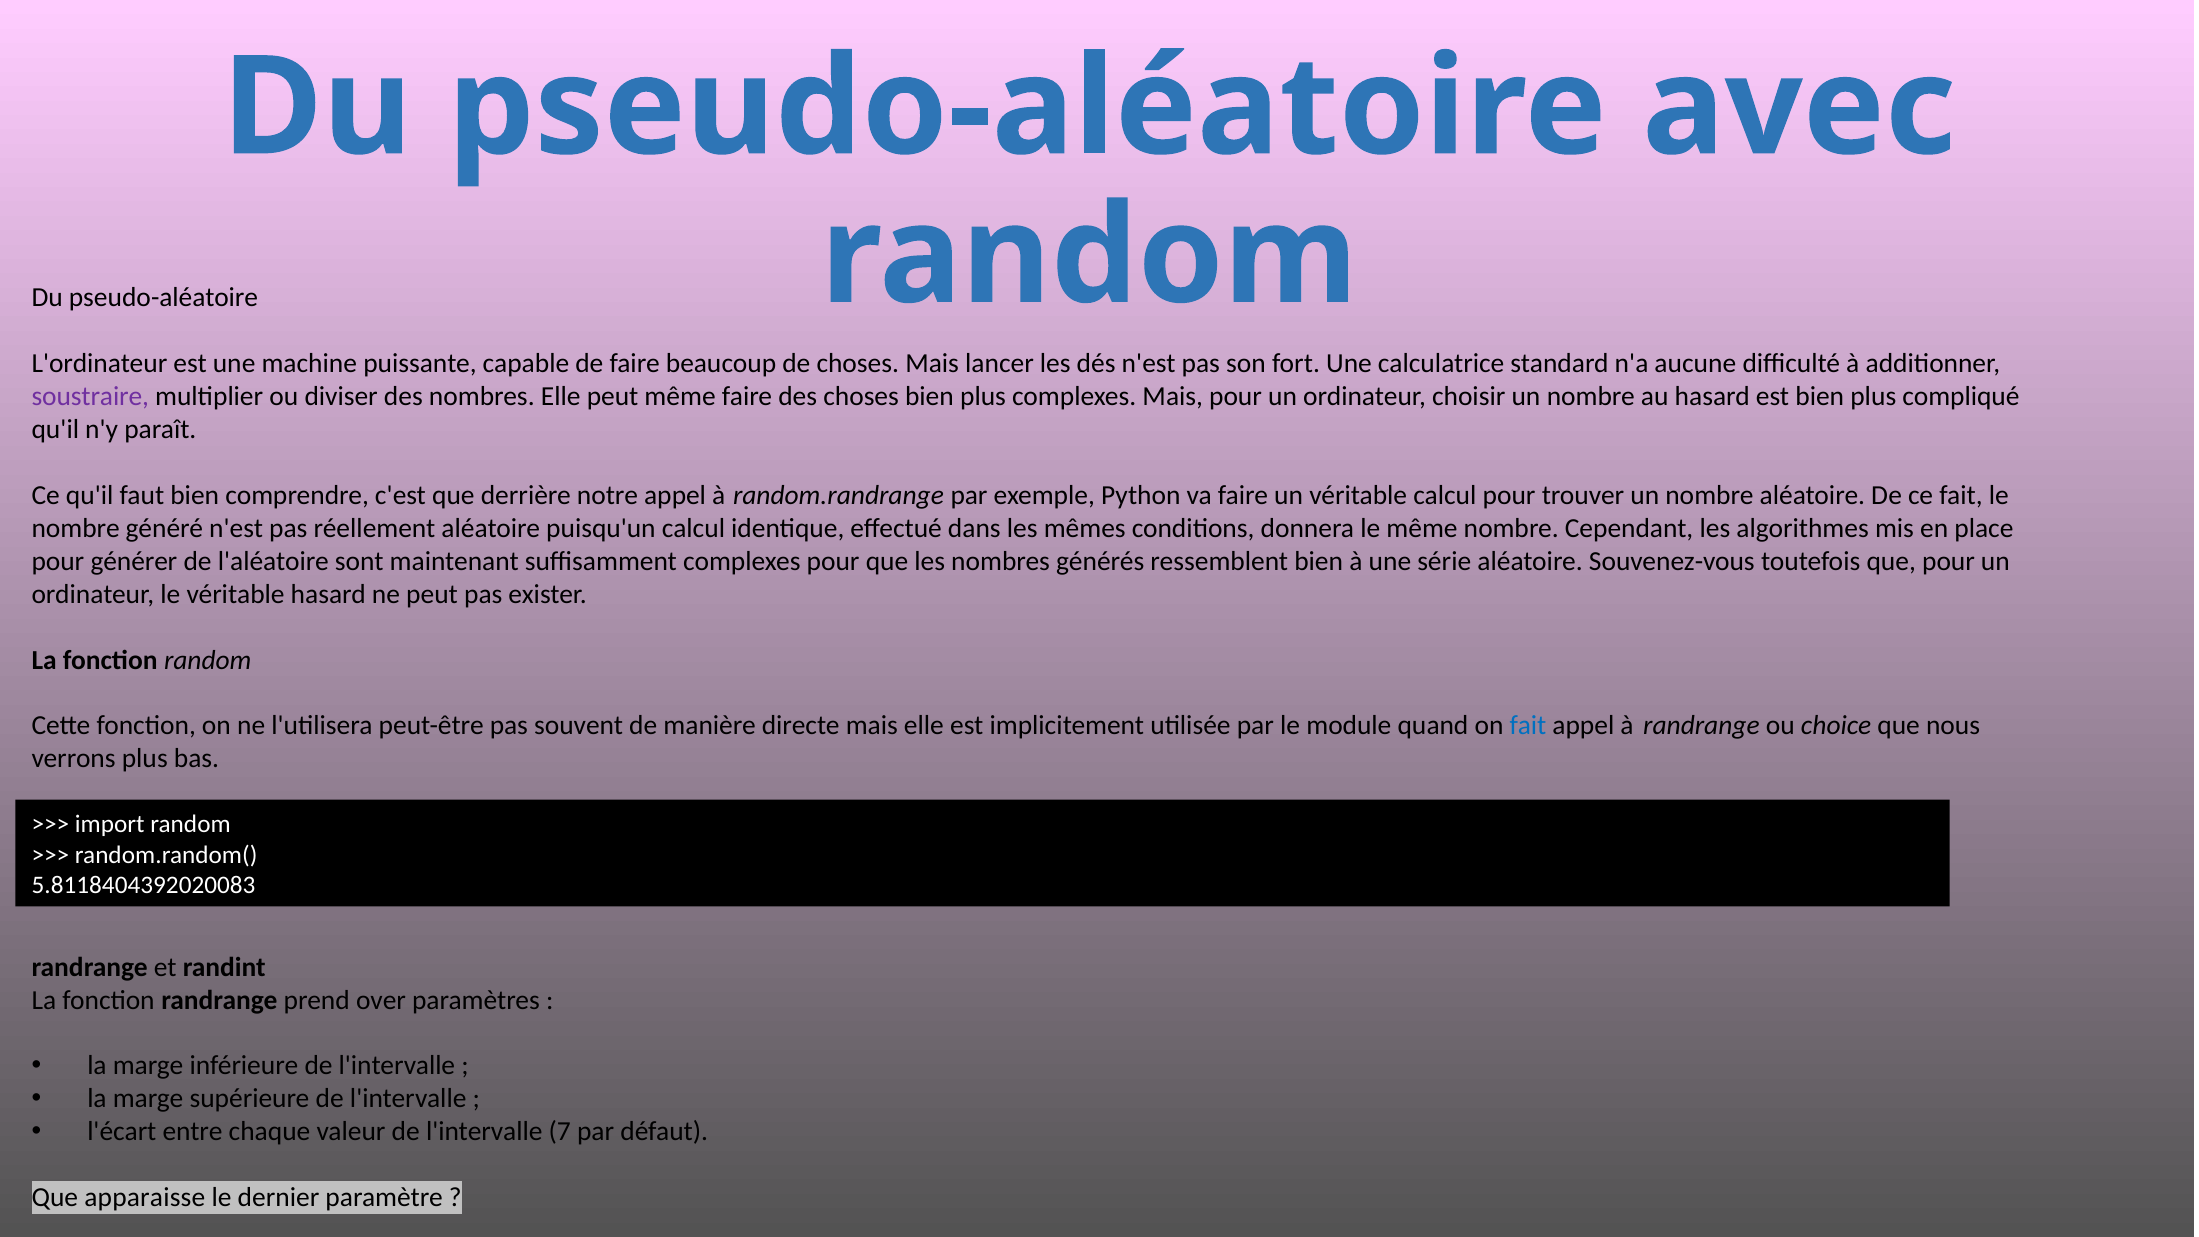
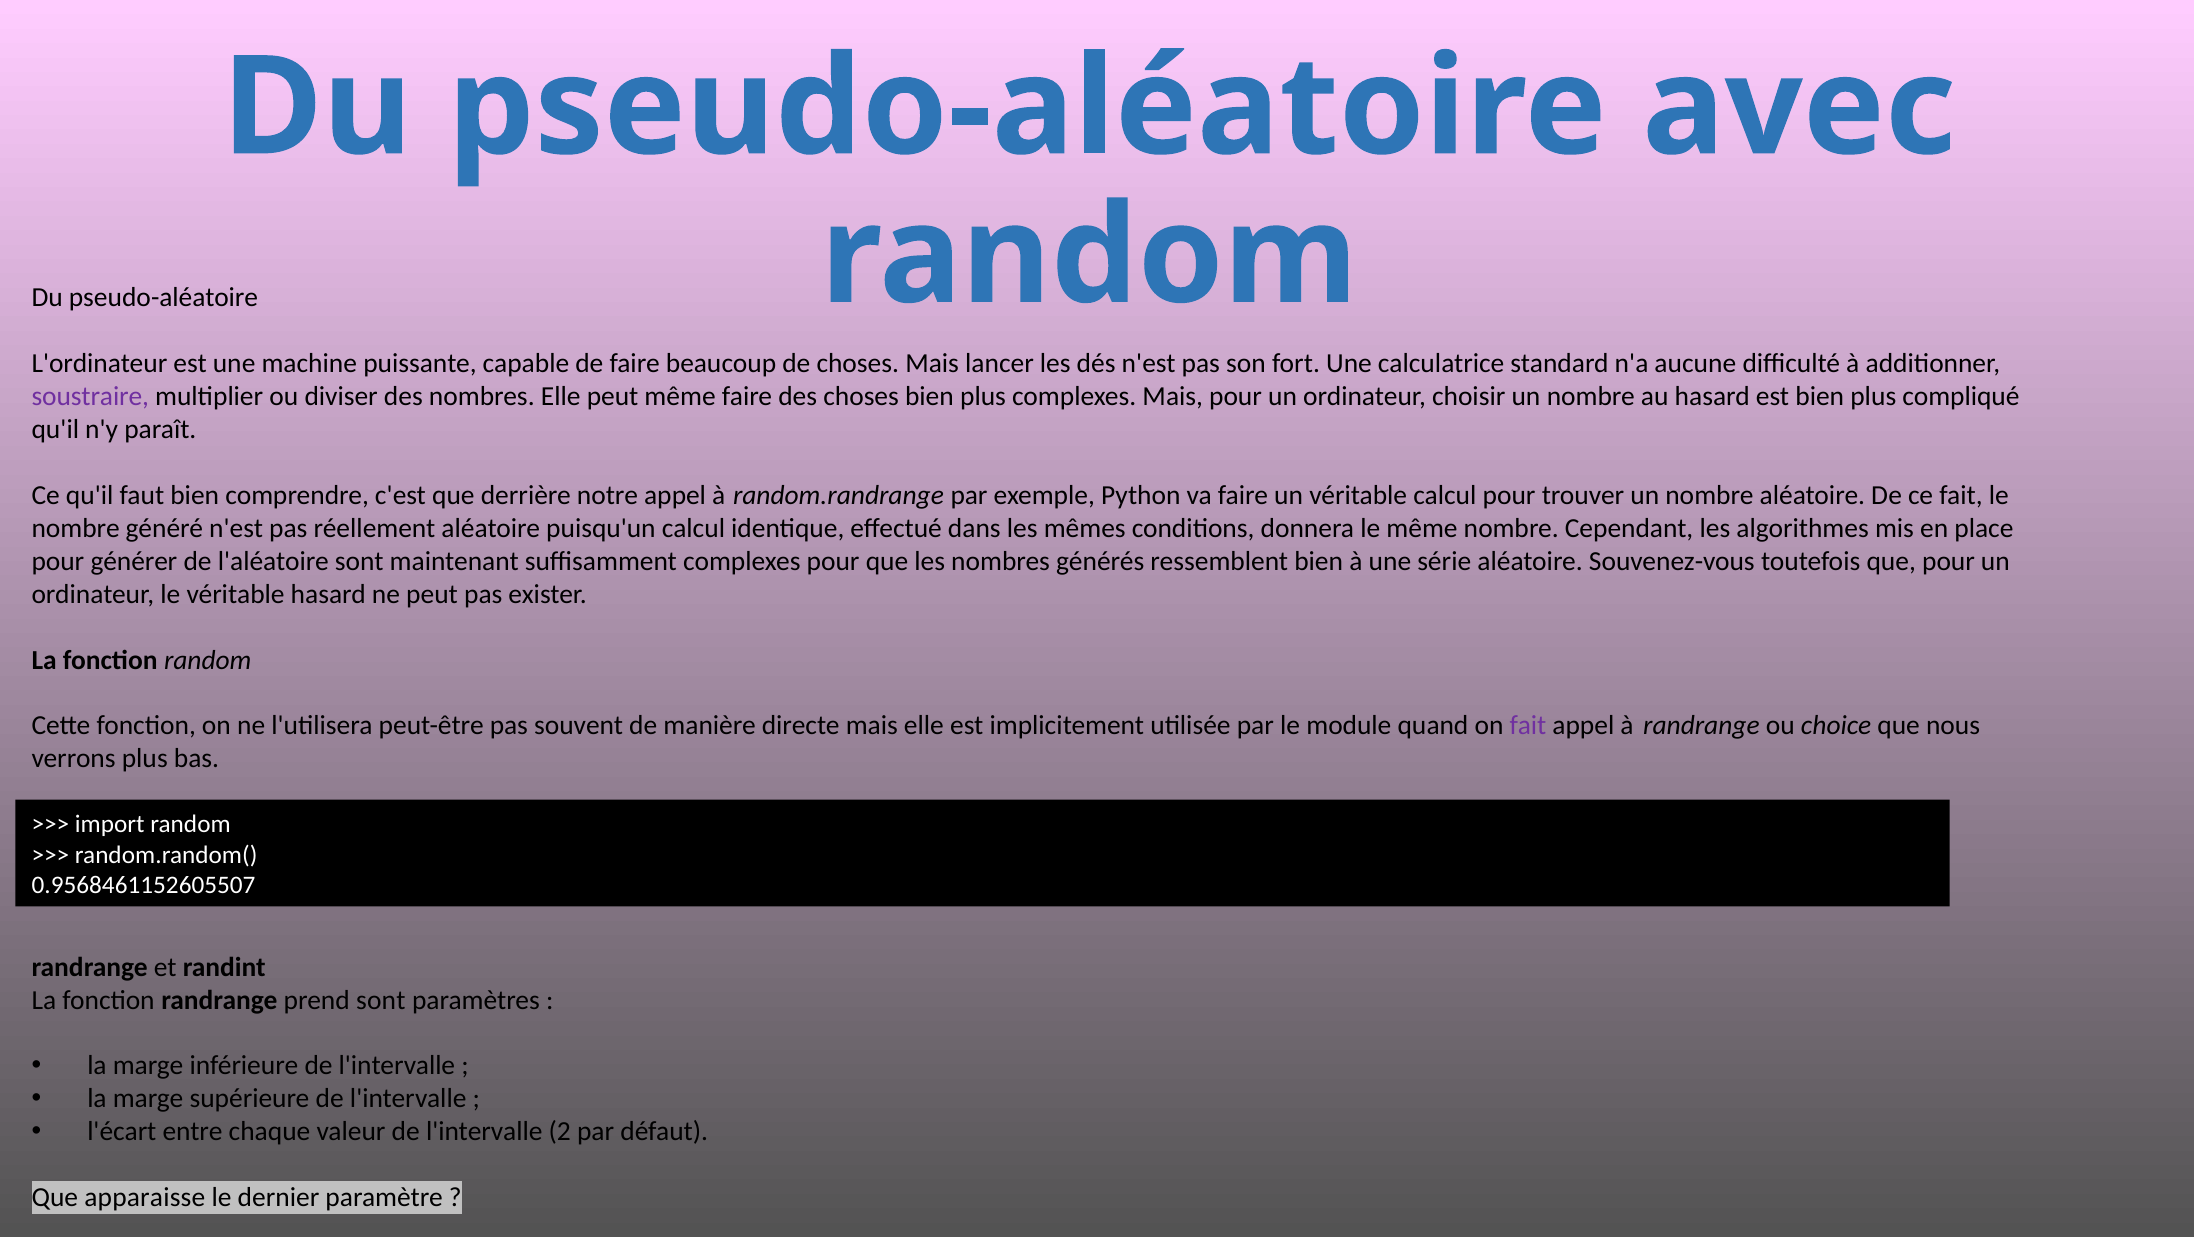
fait at (1528, 726) colour: blue -> purple
5.8118404392020083: 5.8118404392020083 -> 0.9568461152605507
prend over: over -> sont
7: 7 -> 2
